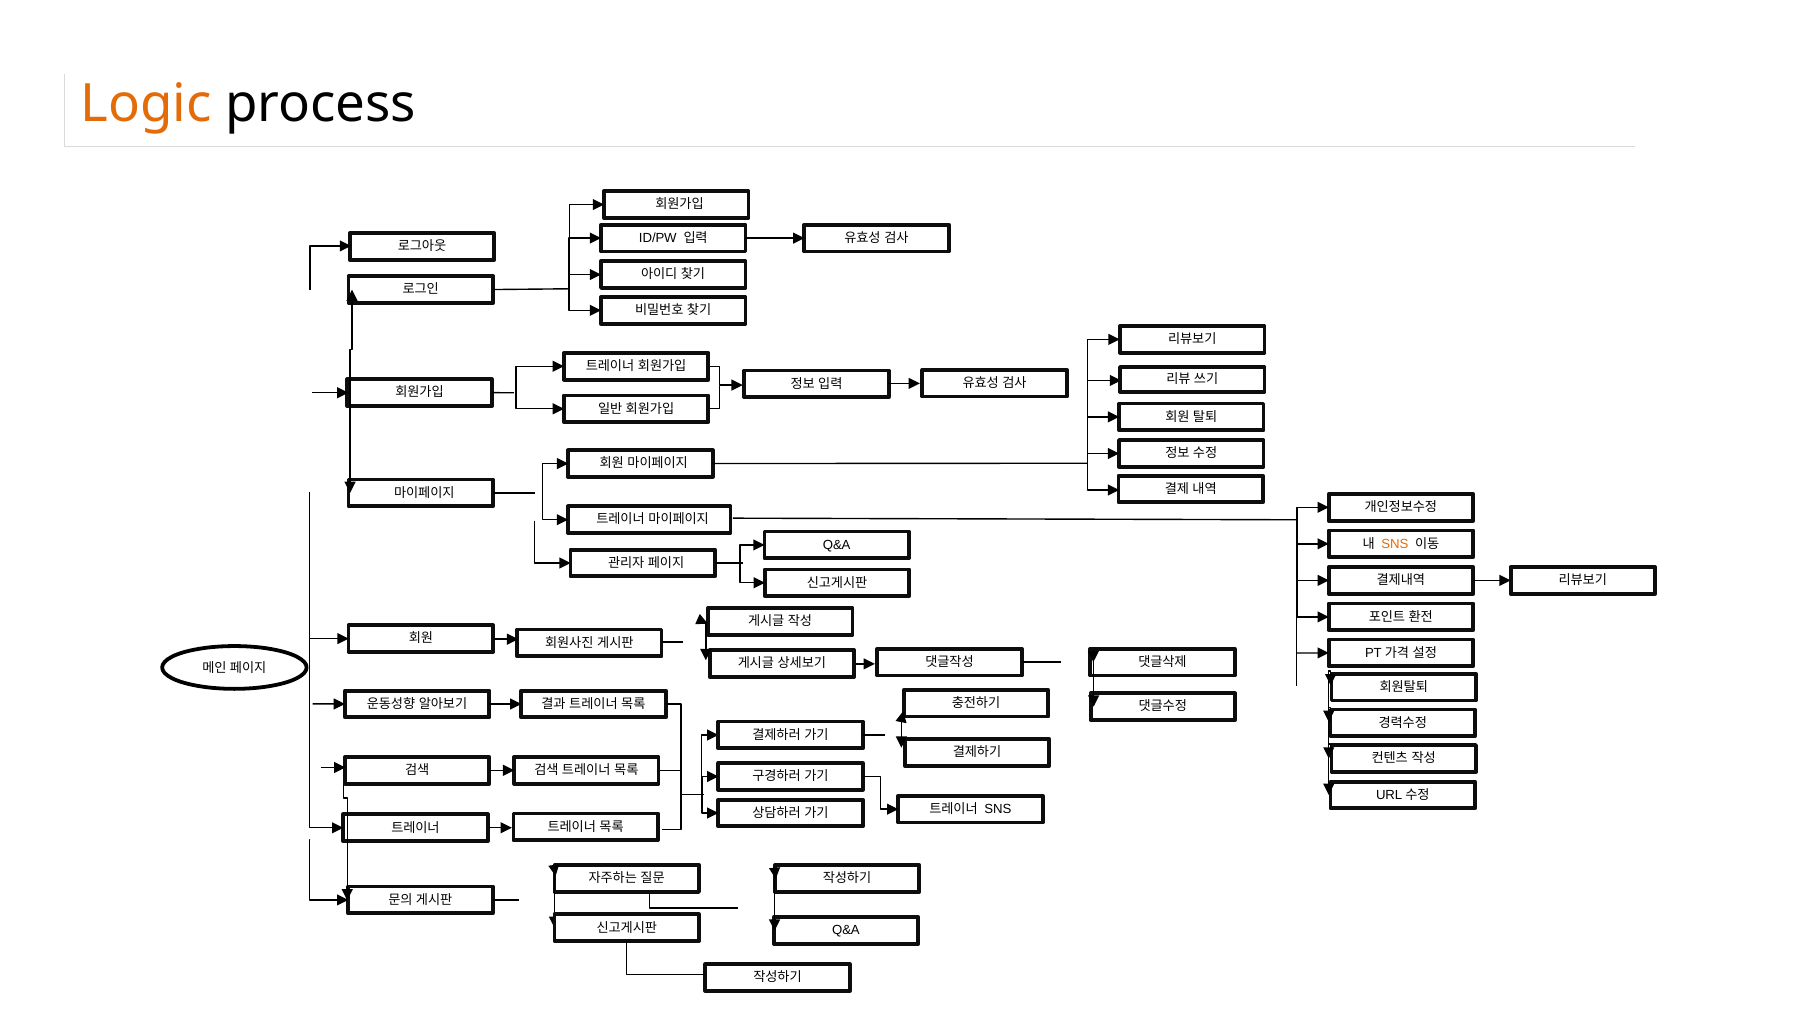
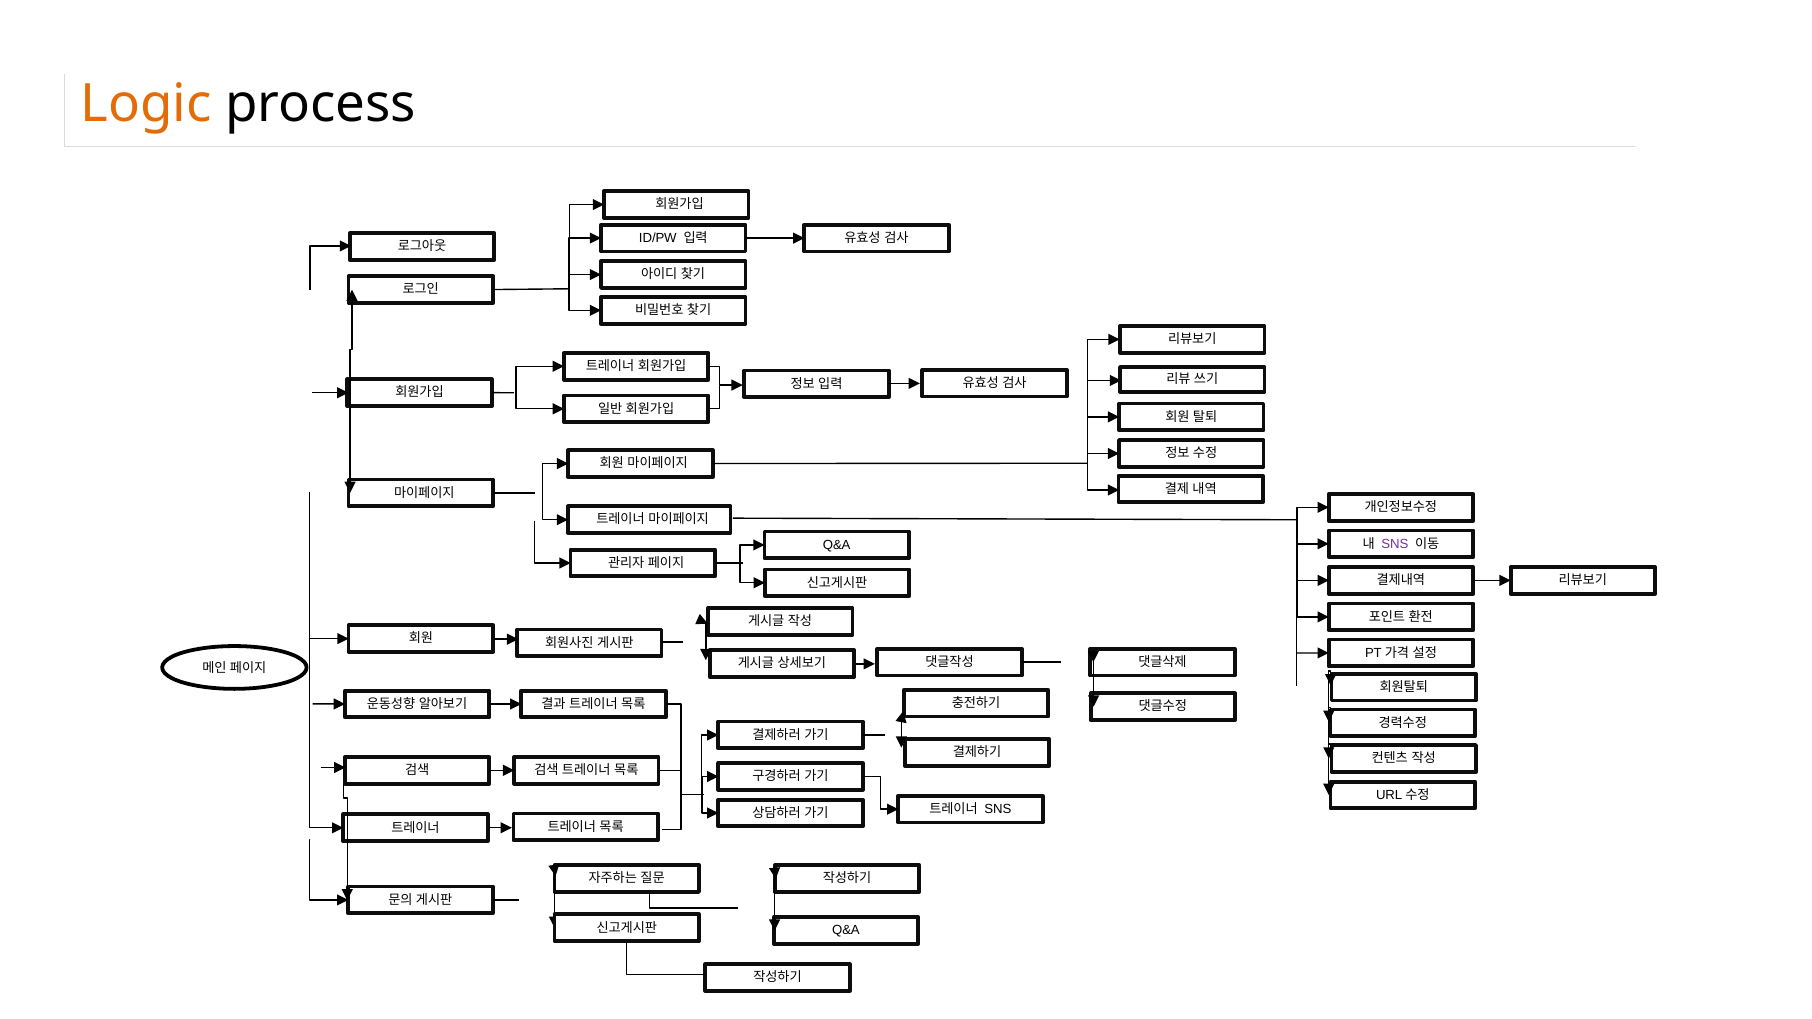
SNS at (1395, 544) colour: orange -> purple
